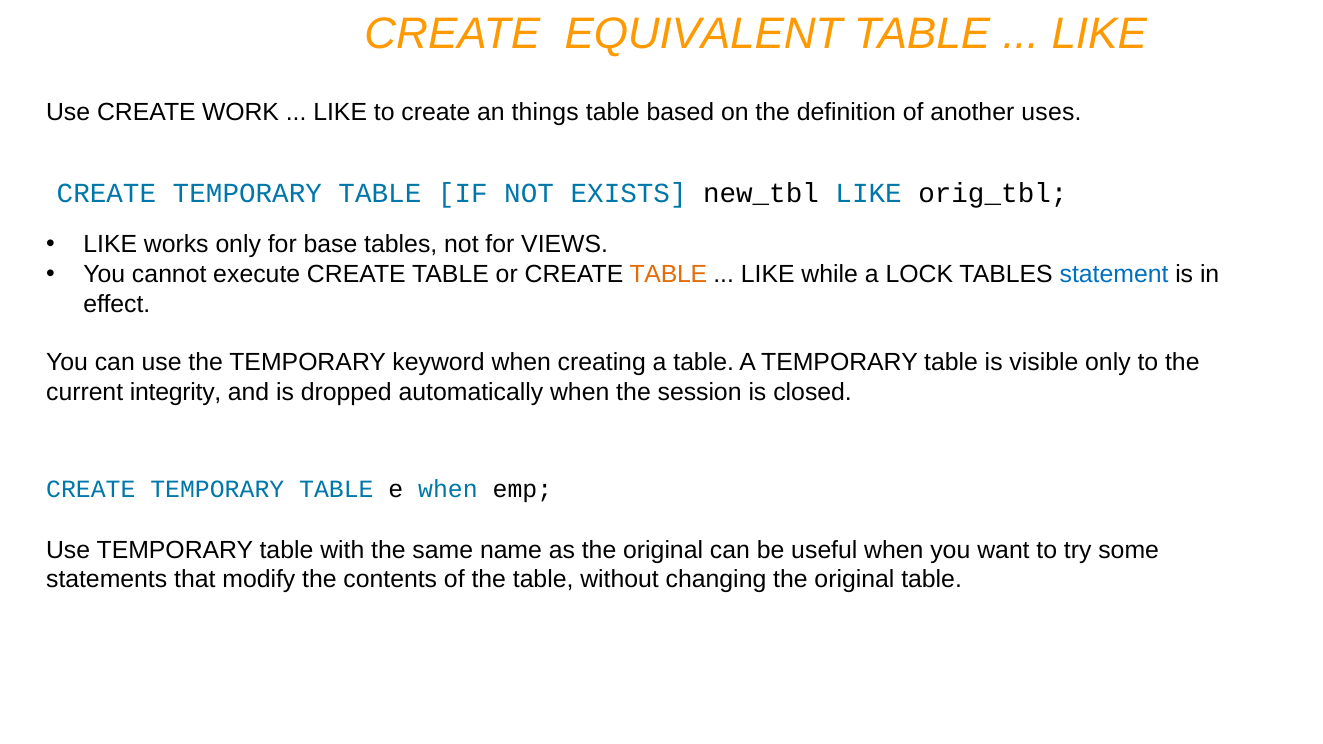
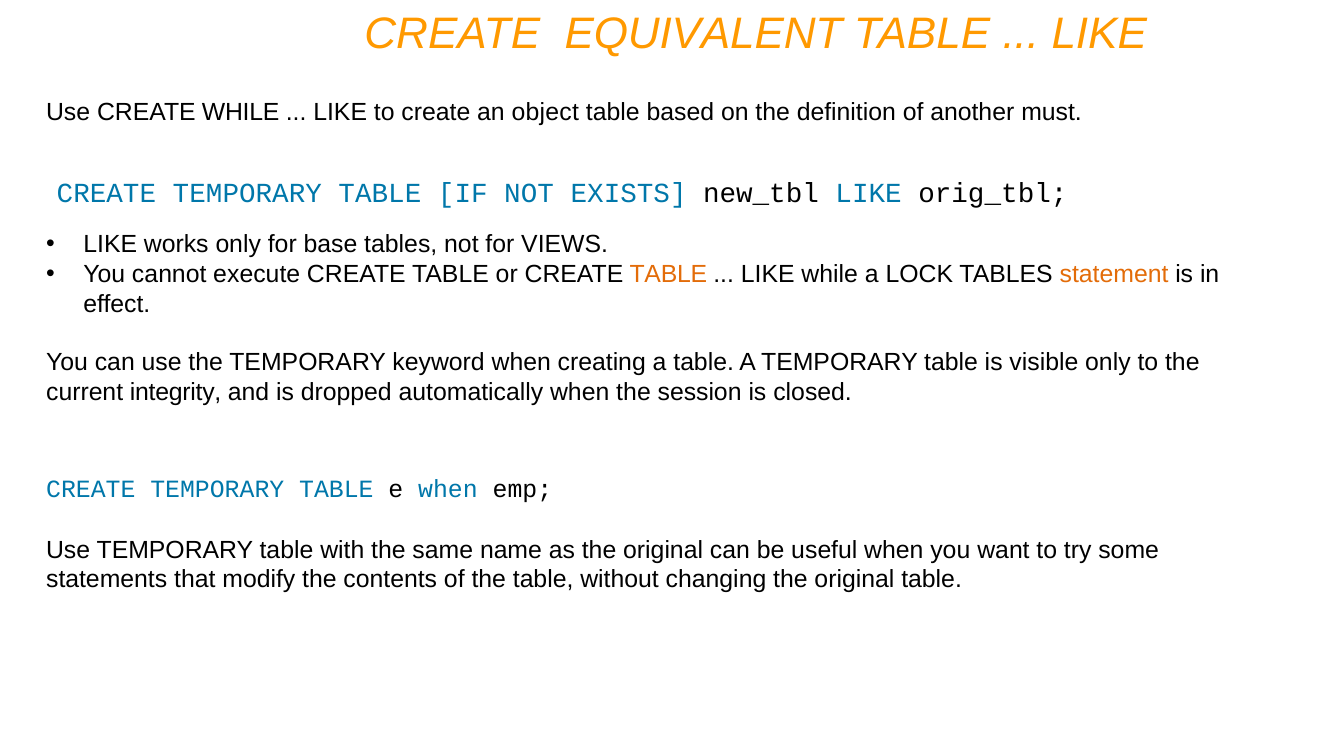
CREATE WORK: WORK -> WHILE
things: things -> object
uses: uses -> must
statement colour: blue -> orange
